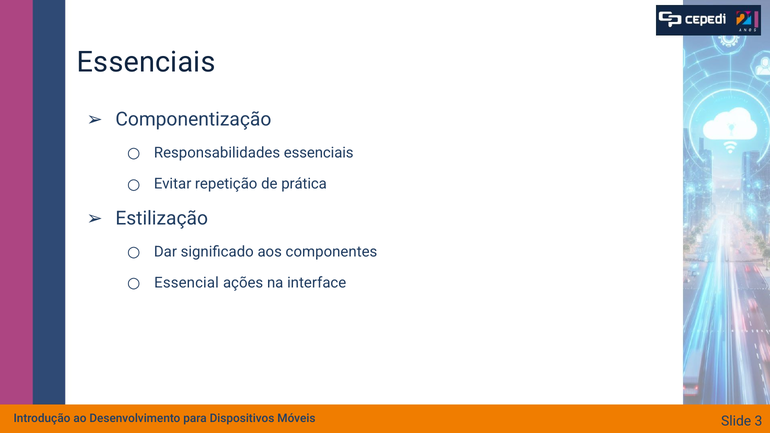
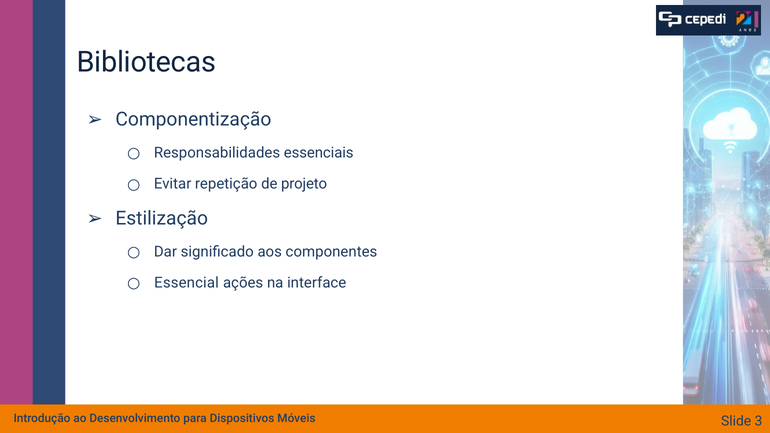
Essenciais at (146, 62): Essenciais -> Bibliotecas
prática: prática -> projeto
